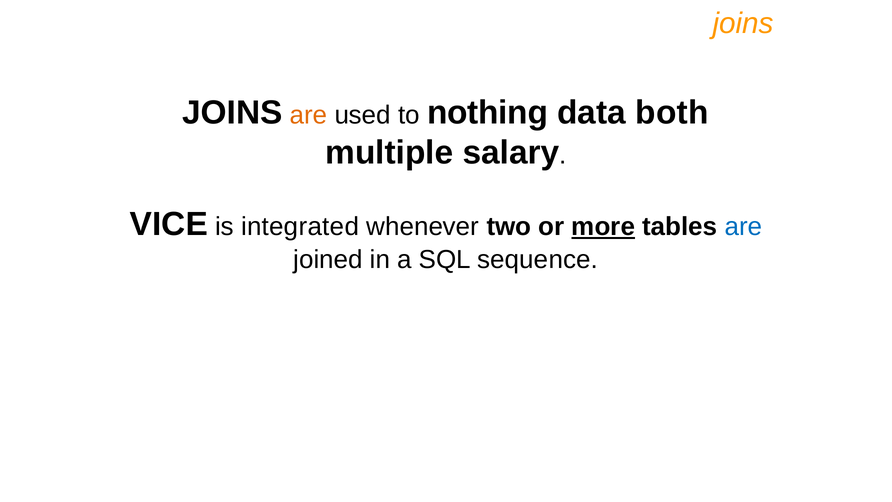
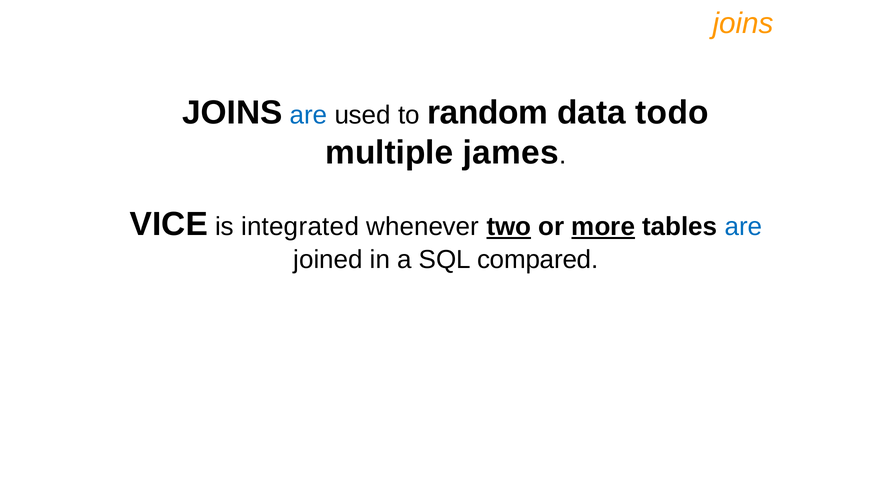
are at (309, 115) colour: orange -> blue
nothing: nothing -> random
both: both -> todo
salary: salary -> james
two underline: none -> present
sequence: sequence -> compared
